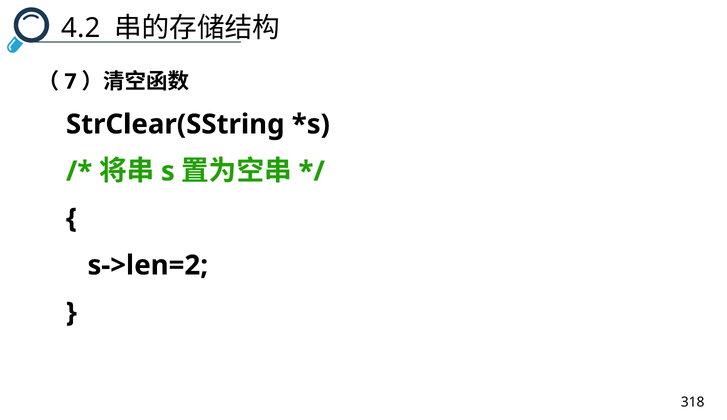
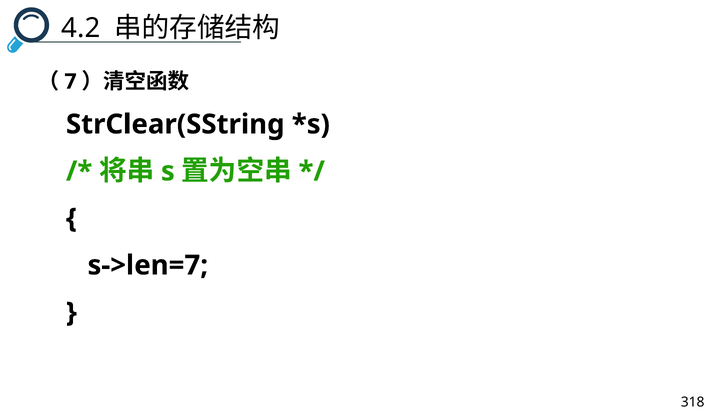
s->len=2: s->len=2 -> s->len=7
